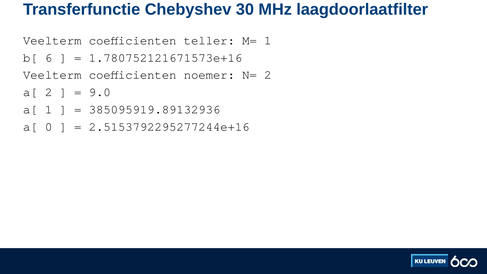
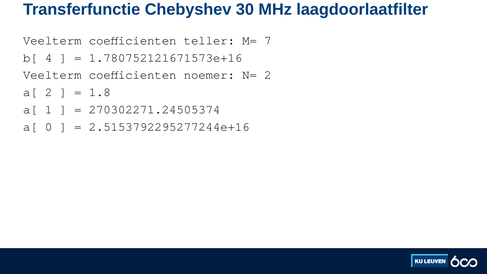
M= 1: 1 -> 7
6: 6 -> 4
9.0: 9.0 -> 1.8
385095919.89132936: 385095919.89132936 -> 270302271.24505374
